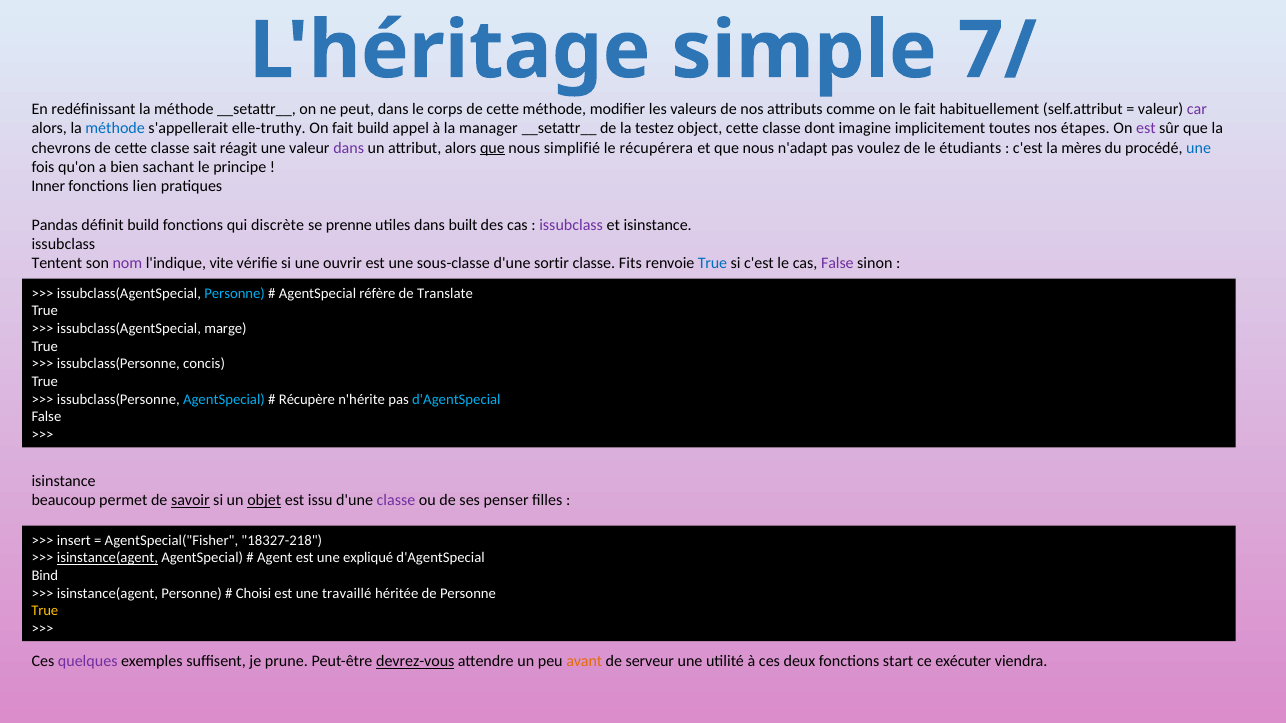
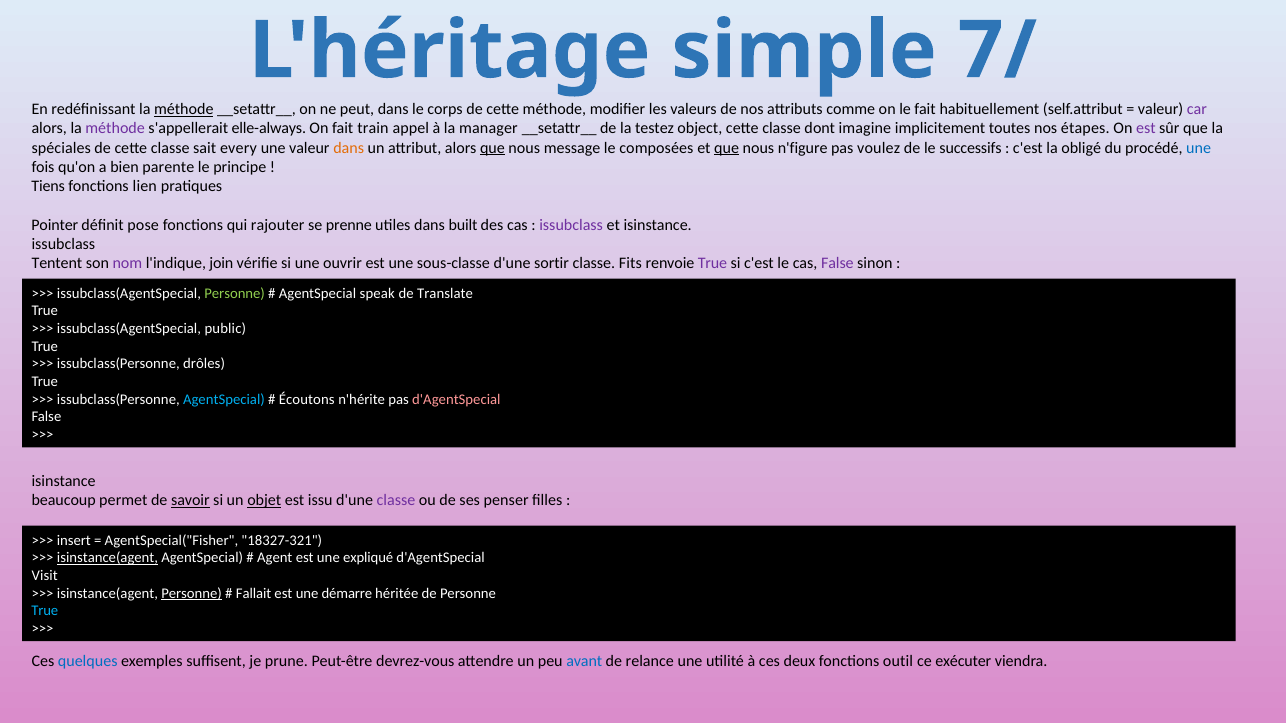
méthode at (184, 109) underline: none -> present
méthode at (115, 129) colour: blue -> purple
elle-truthy: elle-truthy -> elle-always
fait build: build -> train
chevrons: chevrons -> spéciales
réagit: réagit -> every
dans at (349, 148) colour: purple -> orange
simplifié: simplifié -> message
récupérera: récupérera -> composées
que at (727, 148) underline: none -> present
n'adapt: n'adapt -> n'figure
étudiants: étudiants -> successifs
mères: mères -> obligé
sachant: sachant -> parente
Inner: Inner -> Tiens
Pandas: Pandas -> Pointer
définit build: build -> pose
discrète: discrète -> rajouter
vite: vite -> join
True at (713, 264) colour: blue -> purple
Personne at (235, 293) colour: light blue -> light green
réfère: réfère -> speak
marge: marge -> public
concis: concis -> drôles
Récupère: Récupère -> Écoutons
d'AgentSpecial at (456, 400) colour: light blue -> pink
18327-218: 18327-218 -> 18327-321
Bind: Bind -> Visit
Personne at (192, 594) underline: none -> present
Choisi: Choisi -> Fallait
travaillé: travaillé -> démarre
True at (45, 611) colour: yellow -> light blue
quelques colour: purple -> blue
devrez-vous underline: present -> none
avant colour: orange -> blue
serveur: serveur -> relance
start: start -> outil
